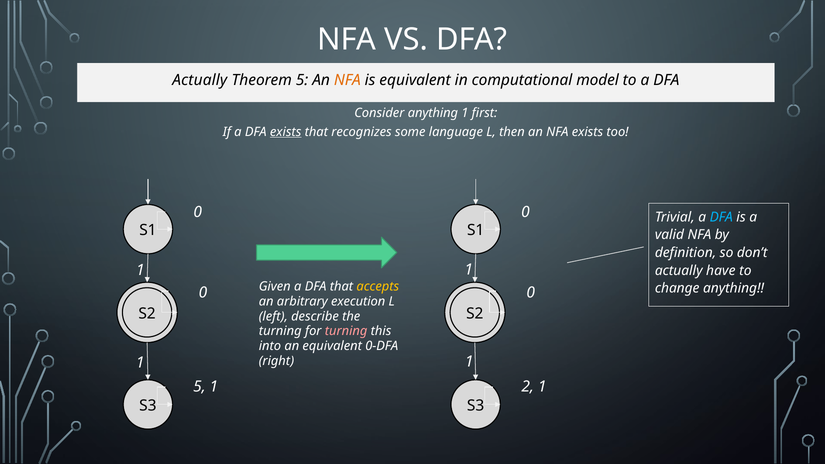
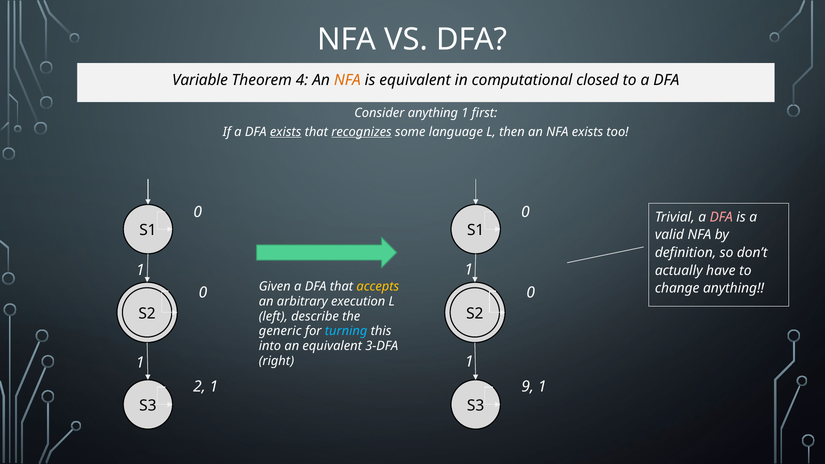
Actually at (200, 80): Actually -> Variable
Theorem 5: 5 -> 4
model: model -> closed
recognizes underline: none -> present
DFA at (721, 217) colour: light blue -> pink
turning at (280, 331): turning -> generic
turning at (346, 331) colour: pink -> light blue
0-DFA: 0-DFA -> 3-DFA
5 at (199, 387): 5 -> 2
2: 2 -> 9
